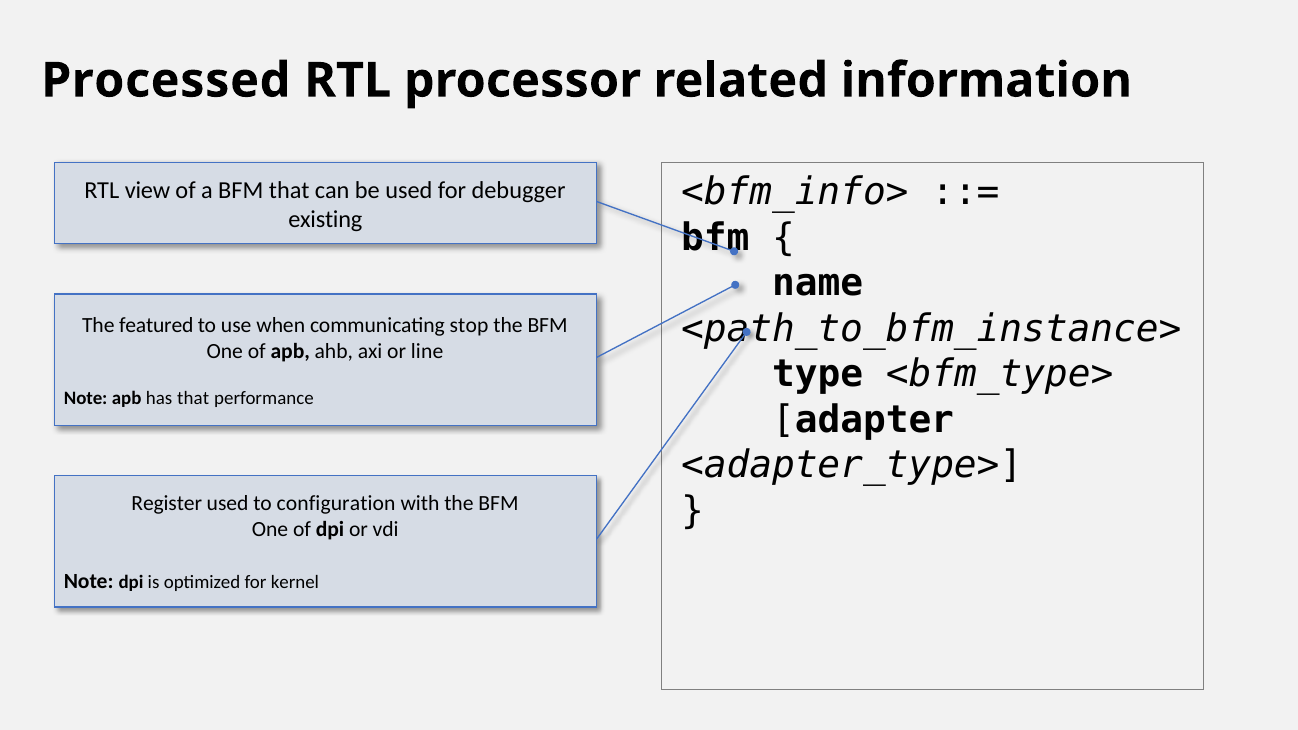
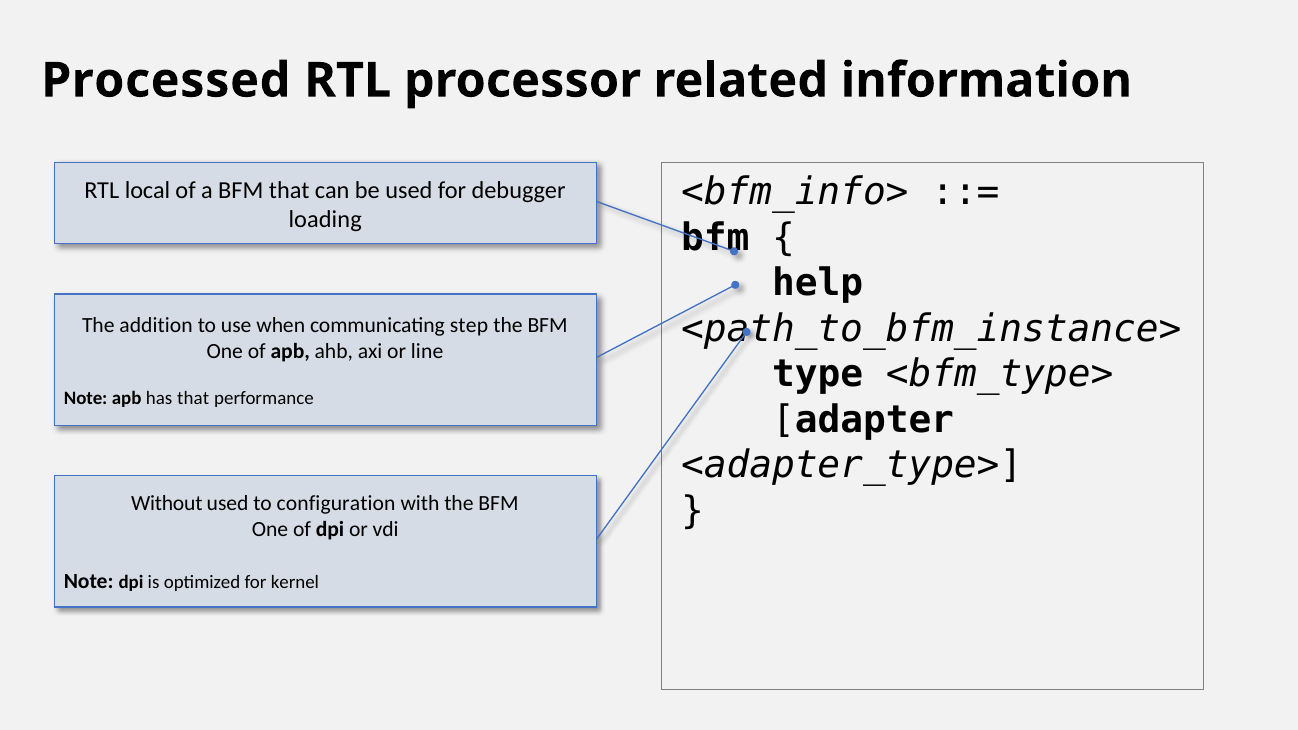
view: view -> local
existing: existing -> loading
name: name -> help
featured: featured -> addition
stop: stop -> step
Register: Register -> Without
